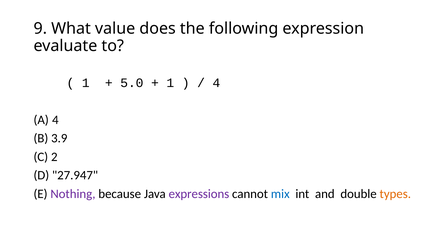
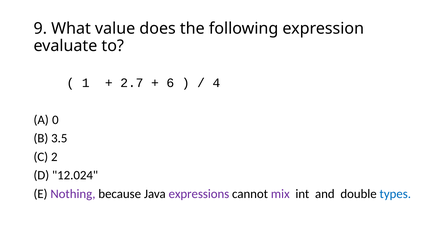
5.0: 5.0 -> 2.7
1 at (170, 83): 1 -> 6
4 at (55, 120): 4 -> 0
3.9: 3.9 -> 3.5
27.947: 27.947 -> 12.024
mix colour: blue -> purple
types colour: orange -> blue
